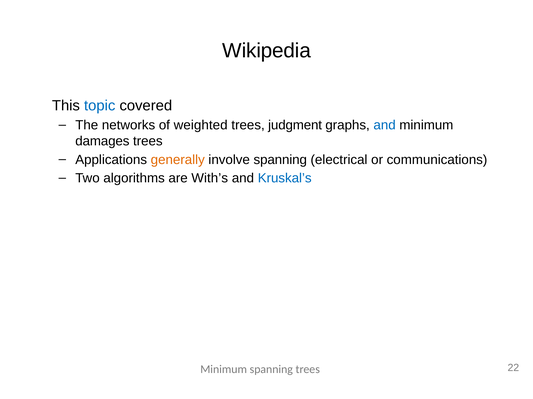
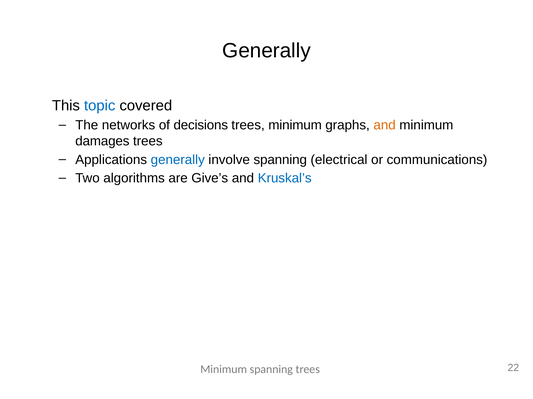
Wikipedia at (267, 51): Wikipedia -> Generally
weighted: weighted -> decisions
trees judgment: judgment -> minimum
and at (385, 125) colour: blue -> orange
generally at (178, 160) colour: orange -> blue
With’s: With’s -> Give’s
